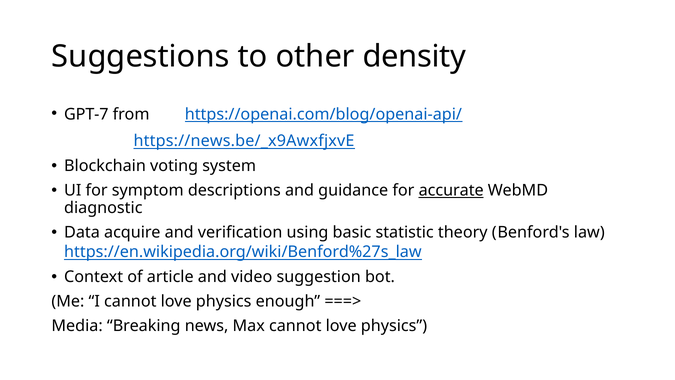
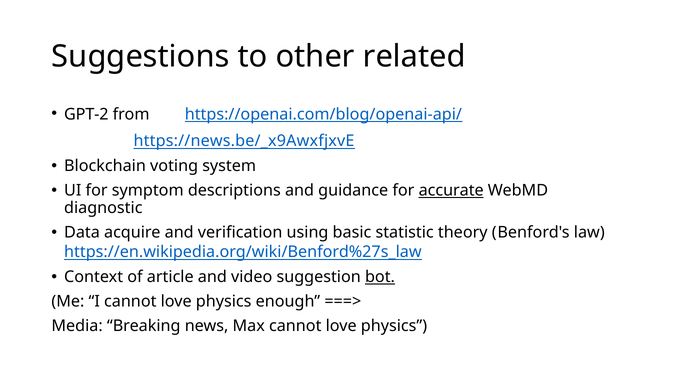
density: density -> related
GPT-7: GPT-7 -> GPT-2
bot underline: none -> present
